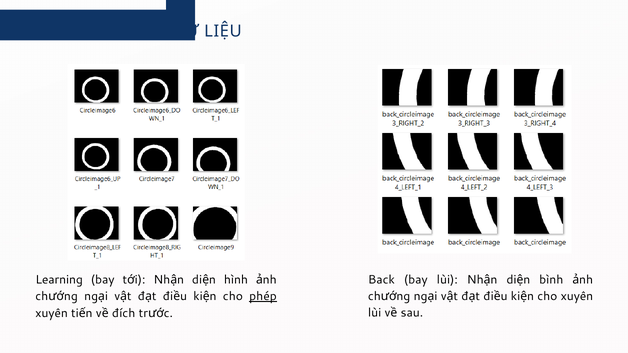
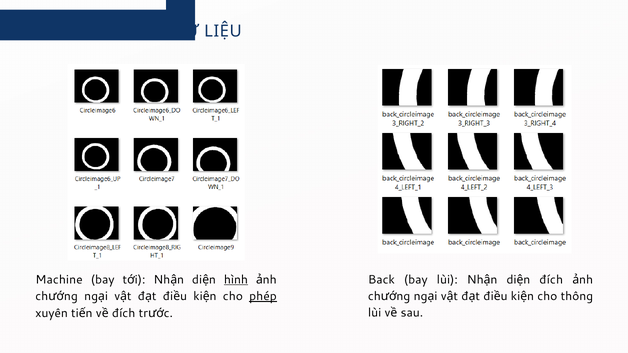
bình at (551, 280): bình -> đích
Learning: Learning -> Machine
hình underline: none -> present
cho xuyên: xuyên -> thông
